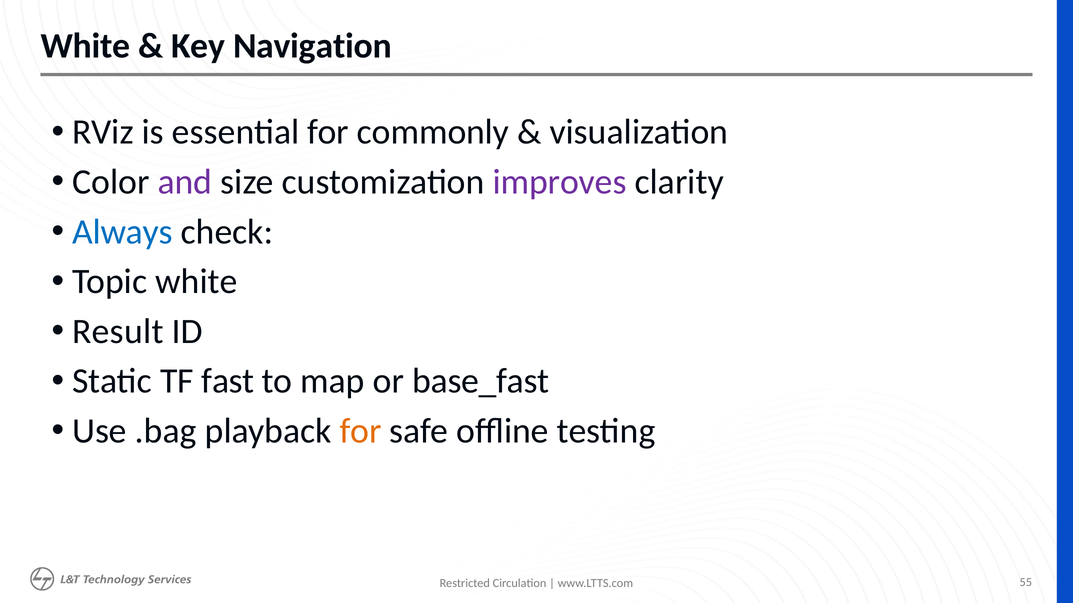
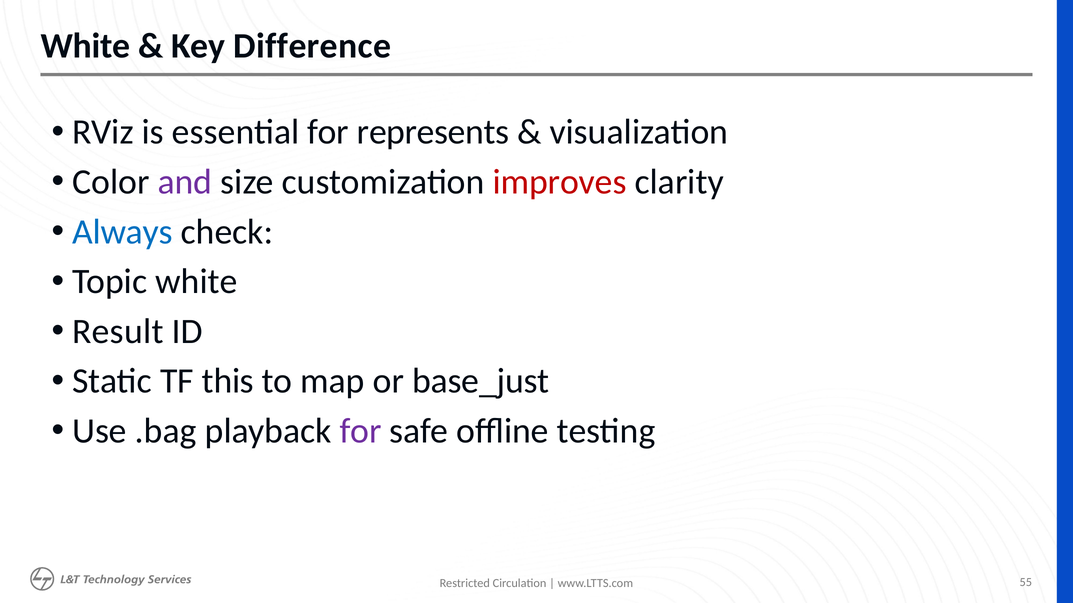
Navigation: Navigation -> Difference
commonly: commonly -> represents
improves colour: purple -> red
fast: fast -> this
base_fast: base_fast -> base_just
for at (361, 431) colour: orange -> purple
